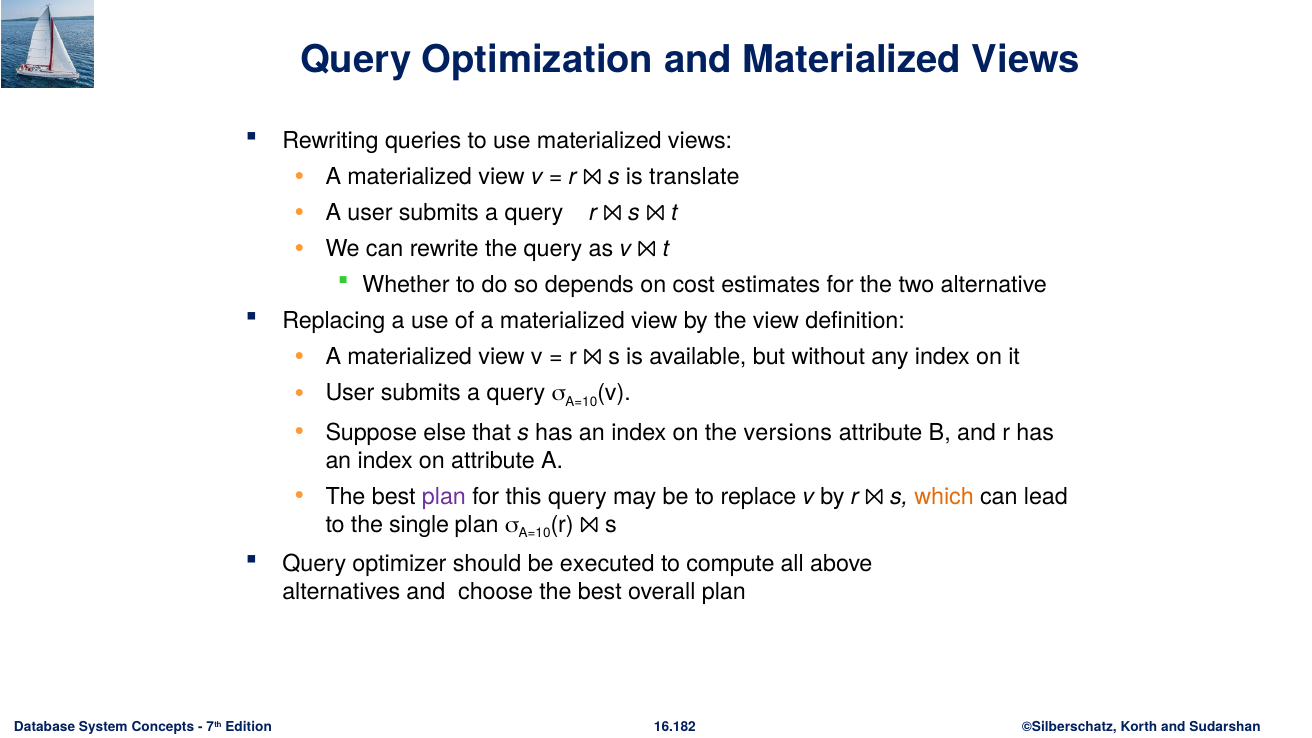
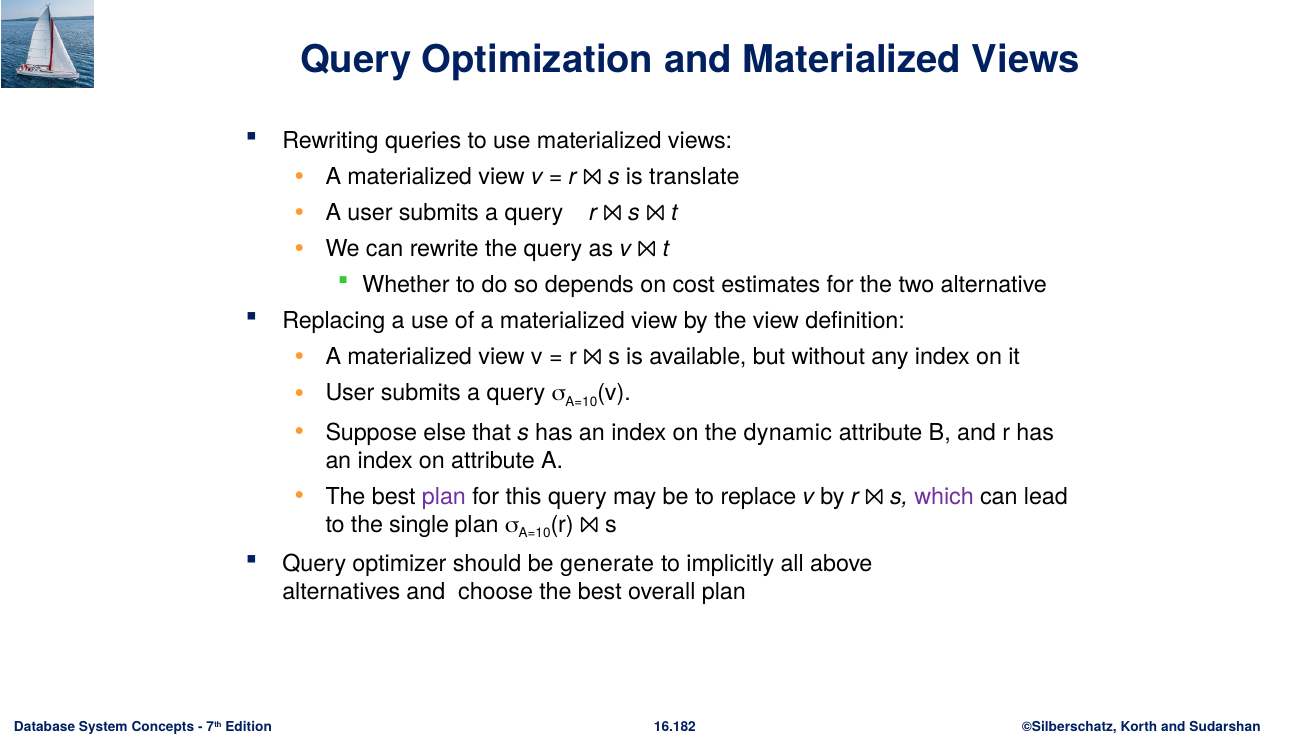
versions: versions -> dynamic
which colour: orange -> purple
executed: executed -> generate
compute: compute -> implicitly
